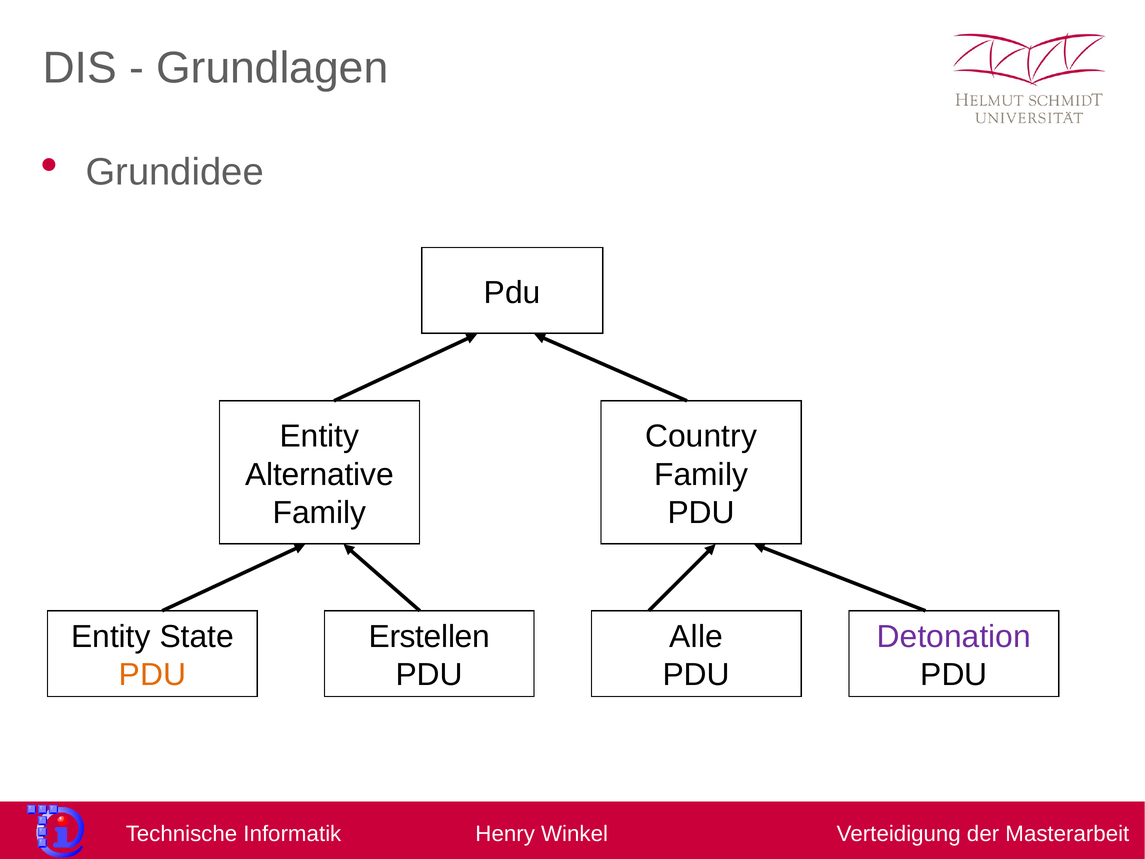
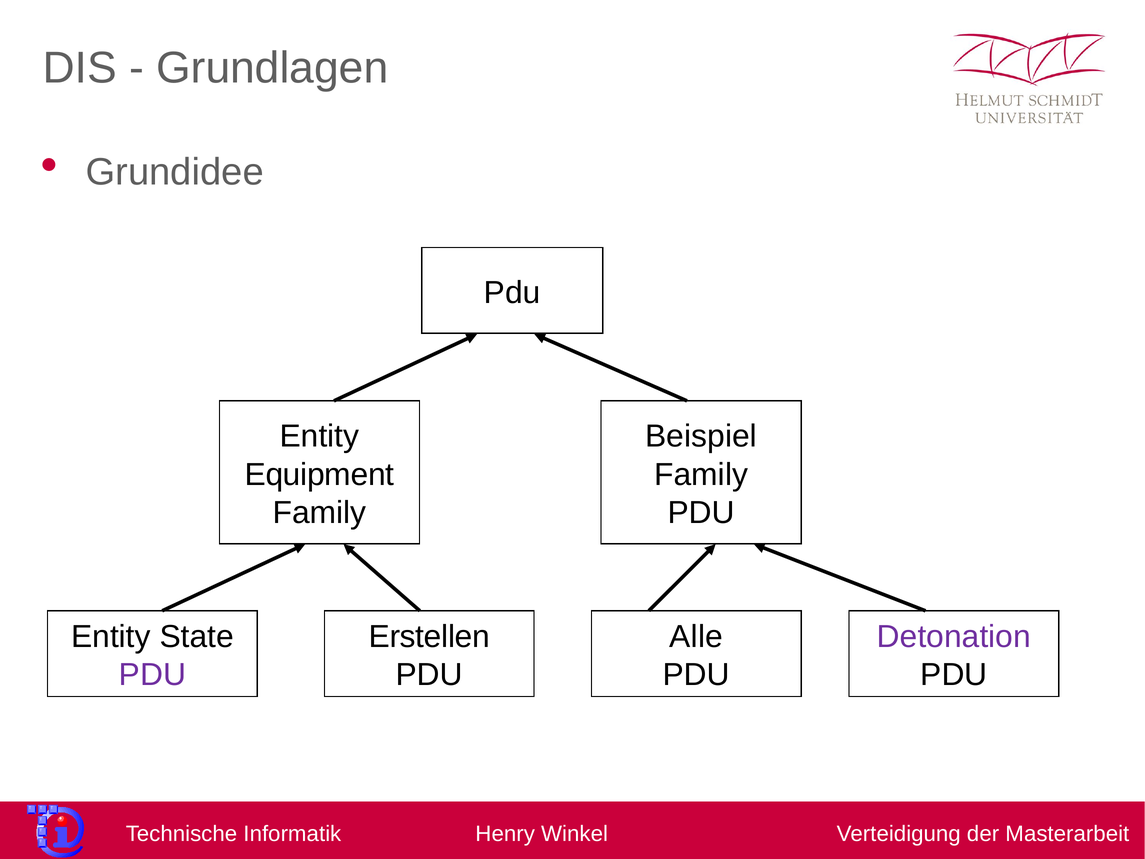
Country: Country -> Beispiel
Alternative: Alternative -> Equipment
PDU at (152, 675) colour: orange -> purple
